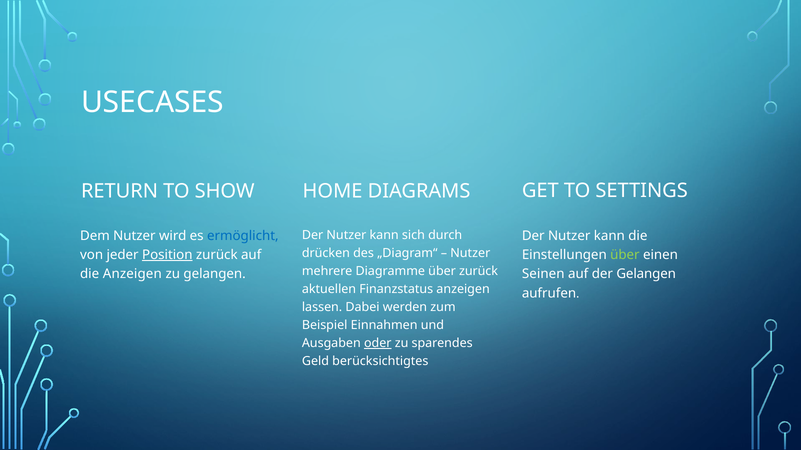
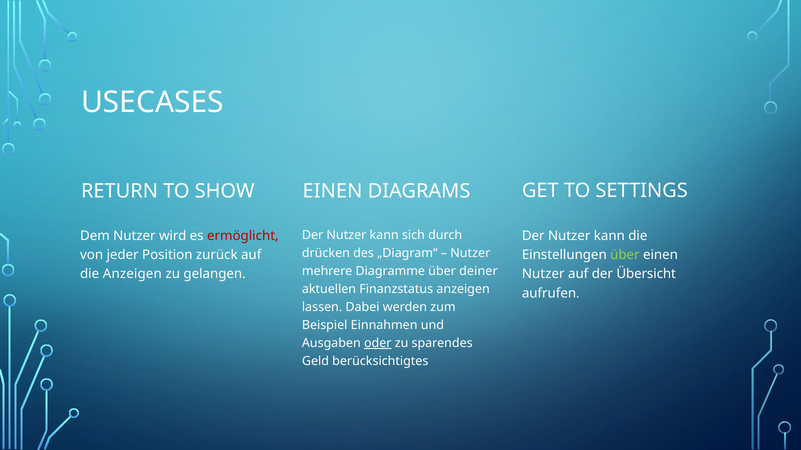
HOME at (333, 191): HOME -> EINEN
ermöglicht colour: blue -> red
Position underline: present -> none
über zurück: zurück -> deiner
Seinen at (543, 274): Seinen -> Nutzer
der Gelangen: Gelangen -> Übersicht
